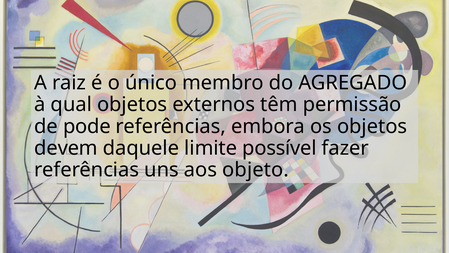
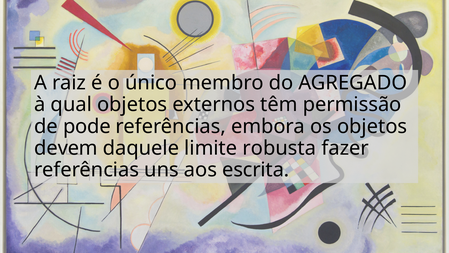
possível: possível -> robusta
objeto: objeto -> escrita
